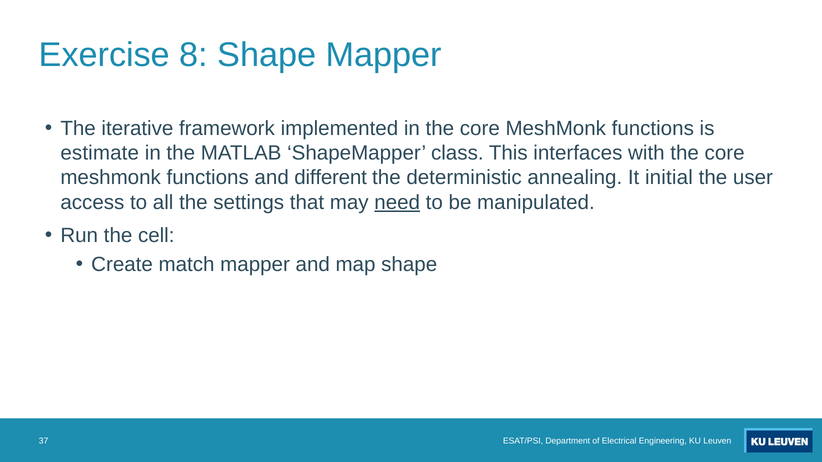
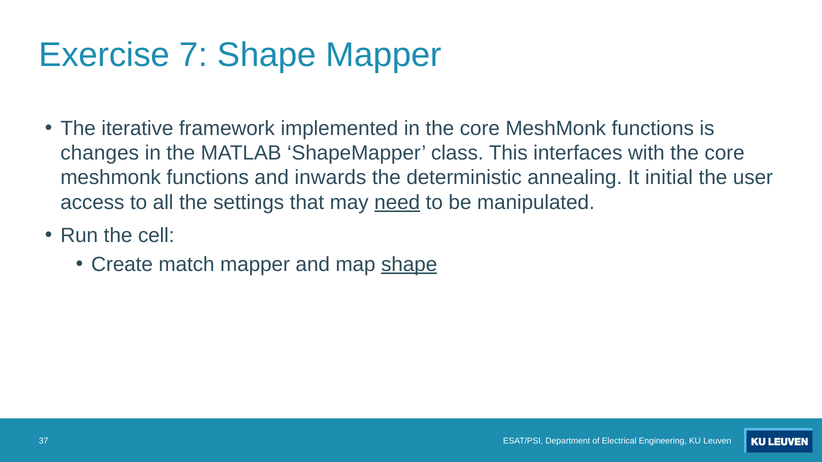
8: 8 -> 7
estimate: estimate -> changes
different: different -> inwards
shape at (409, 265) underline: none -> present
